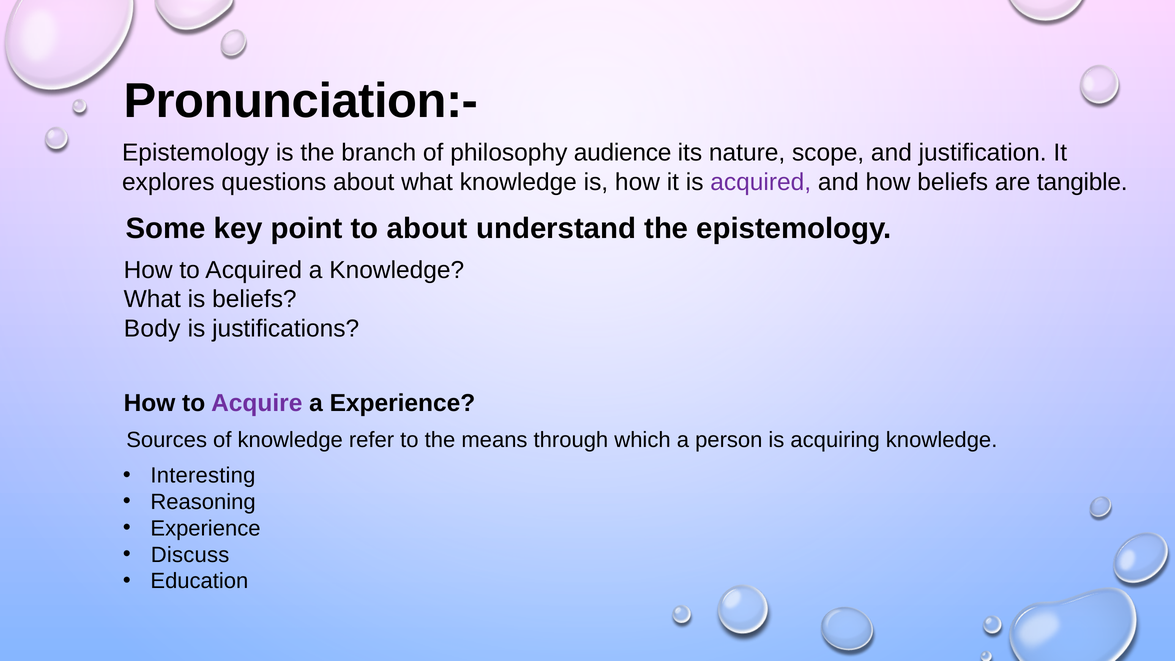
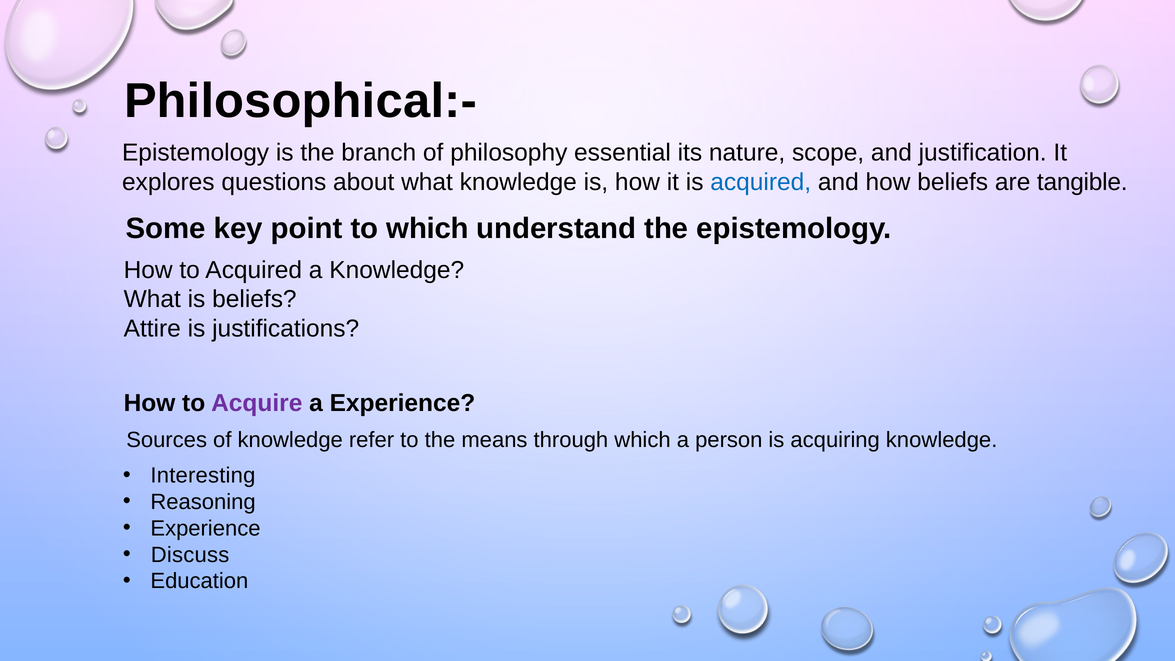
Pronunciation:-: Pronunciation:- -> Philosophical:-
audience: audience -> essential
acquired at (761, 182) colour: purple -> blue
to about: about -> which
Body: Body -> Attire
